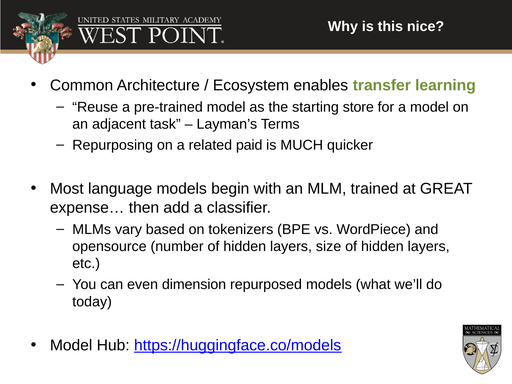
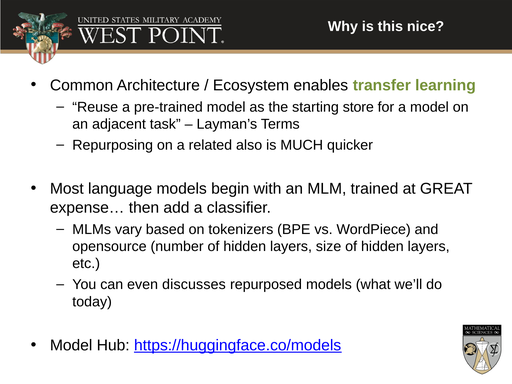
paid: paid -> also
dimension: dimension -> discusses
